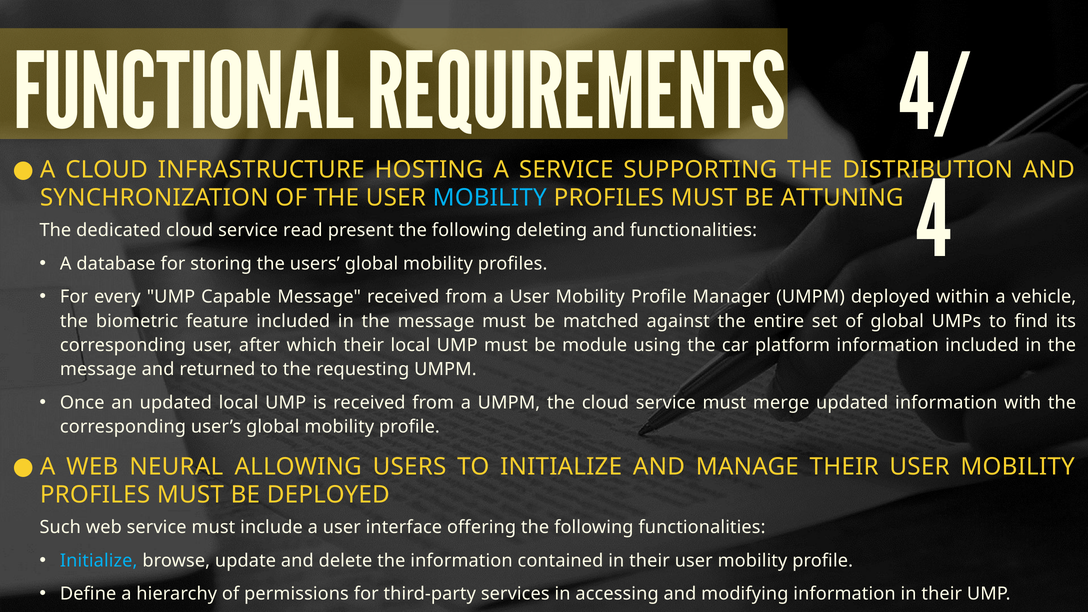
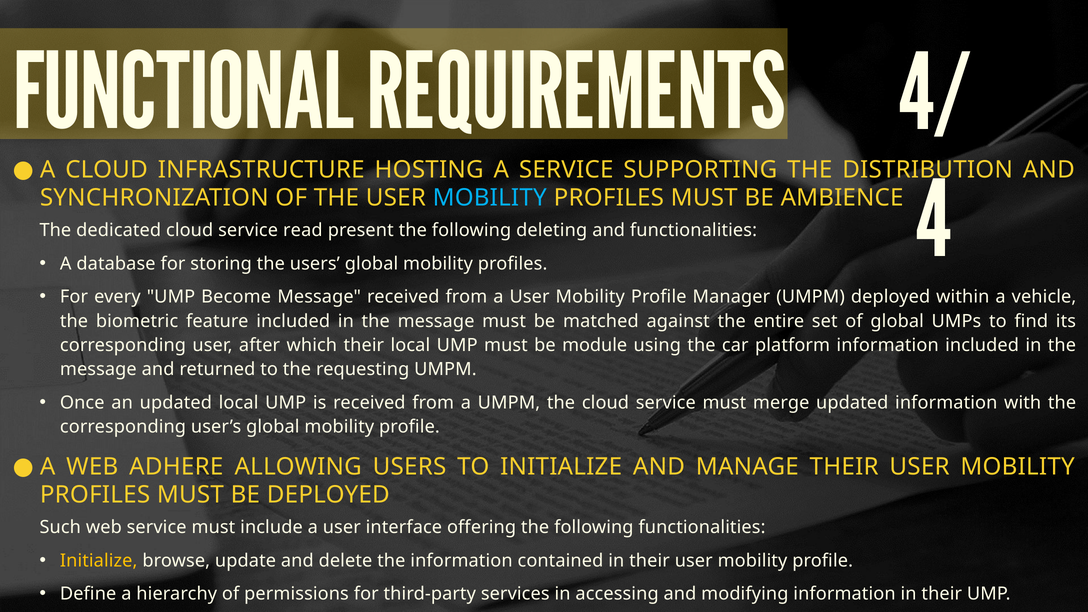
ATTUNING: ATTUNING -> AMBIENCE
Capable: Capable -> Become
NEURAL: NEURAL -> ADHERE
Initialize at (99, 561) colour: light blue -> yellow
